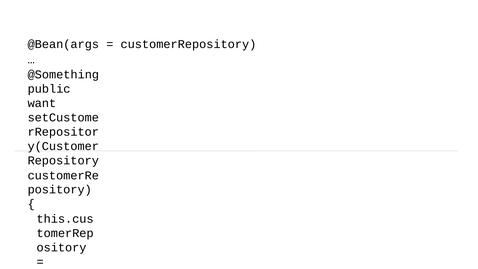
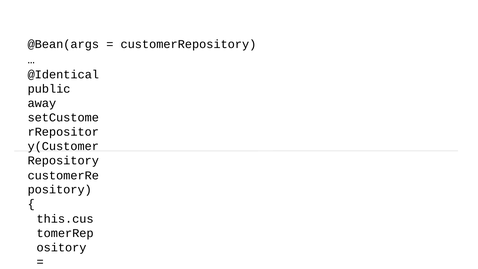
@Something: @Something -> @Identical
want: want -> away
